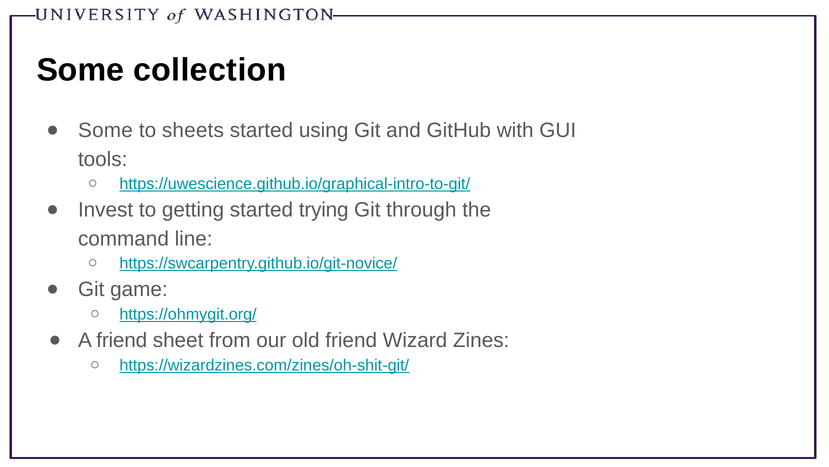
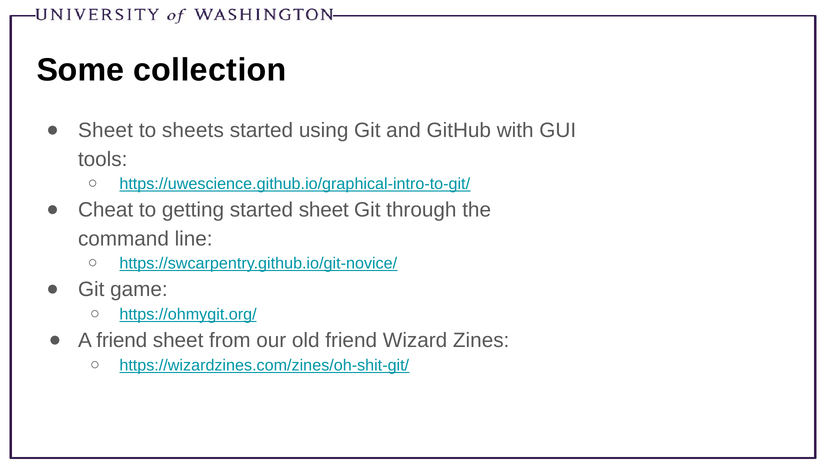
Some at (105, 130): Some -> Sheet
Invest: Invest -> Cheat
started trying: trying -> sheet
